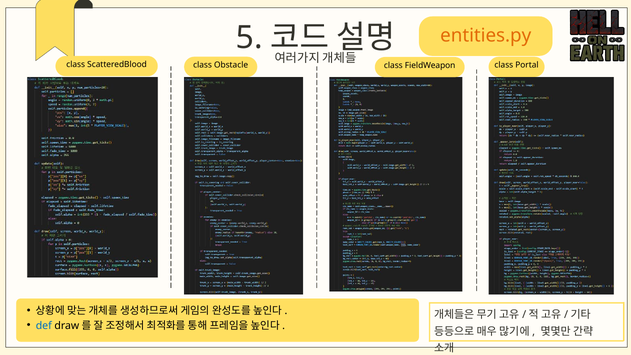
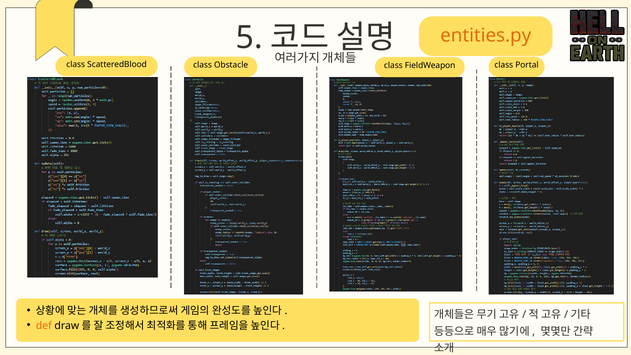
def colour: blue -> orange
